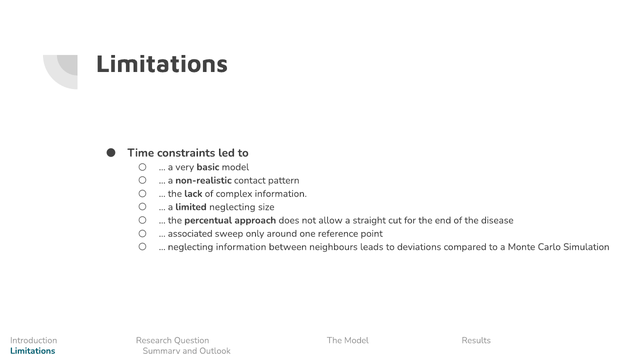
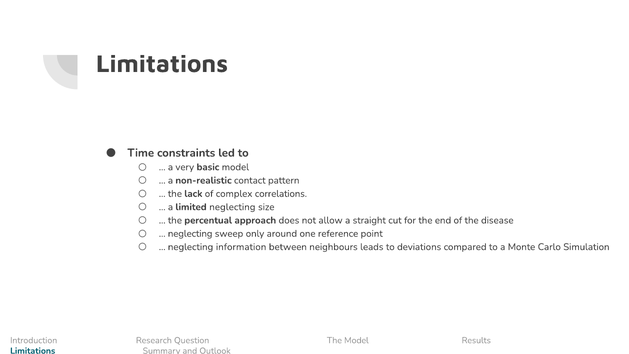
complex information: information -> correlations
associated at (190, 233): associated -> neglecting
